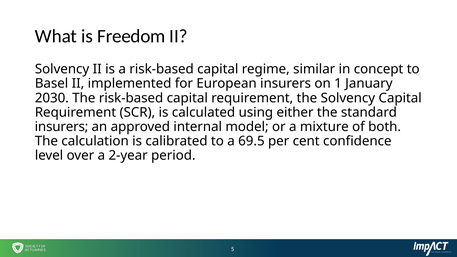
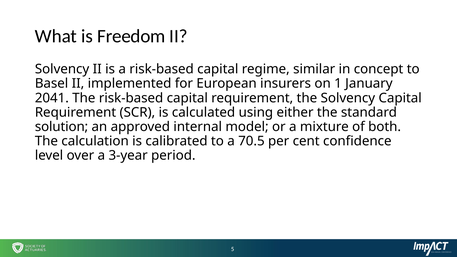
2030: 2030 -> 2041
insurers at (62, 127): insurers -> solution
69.5: 69.5 -> 70.5
2-year: 2-year -> 3-year
